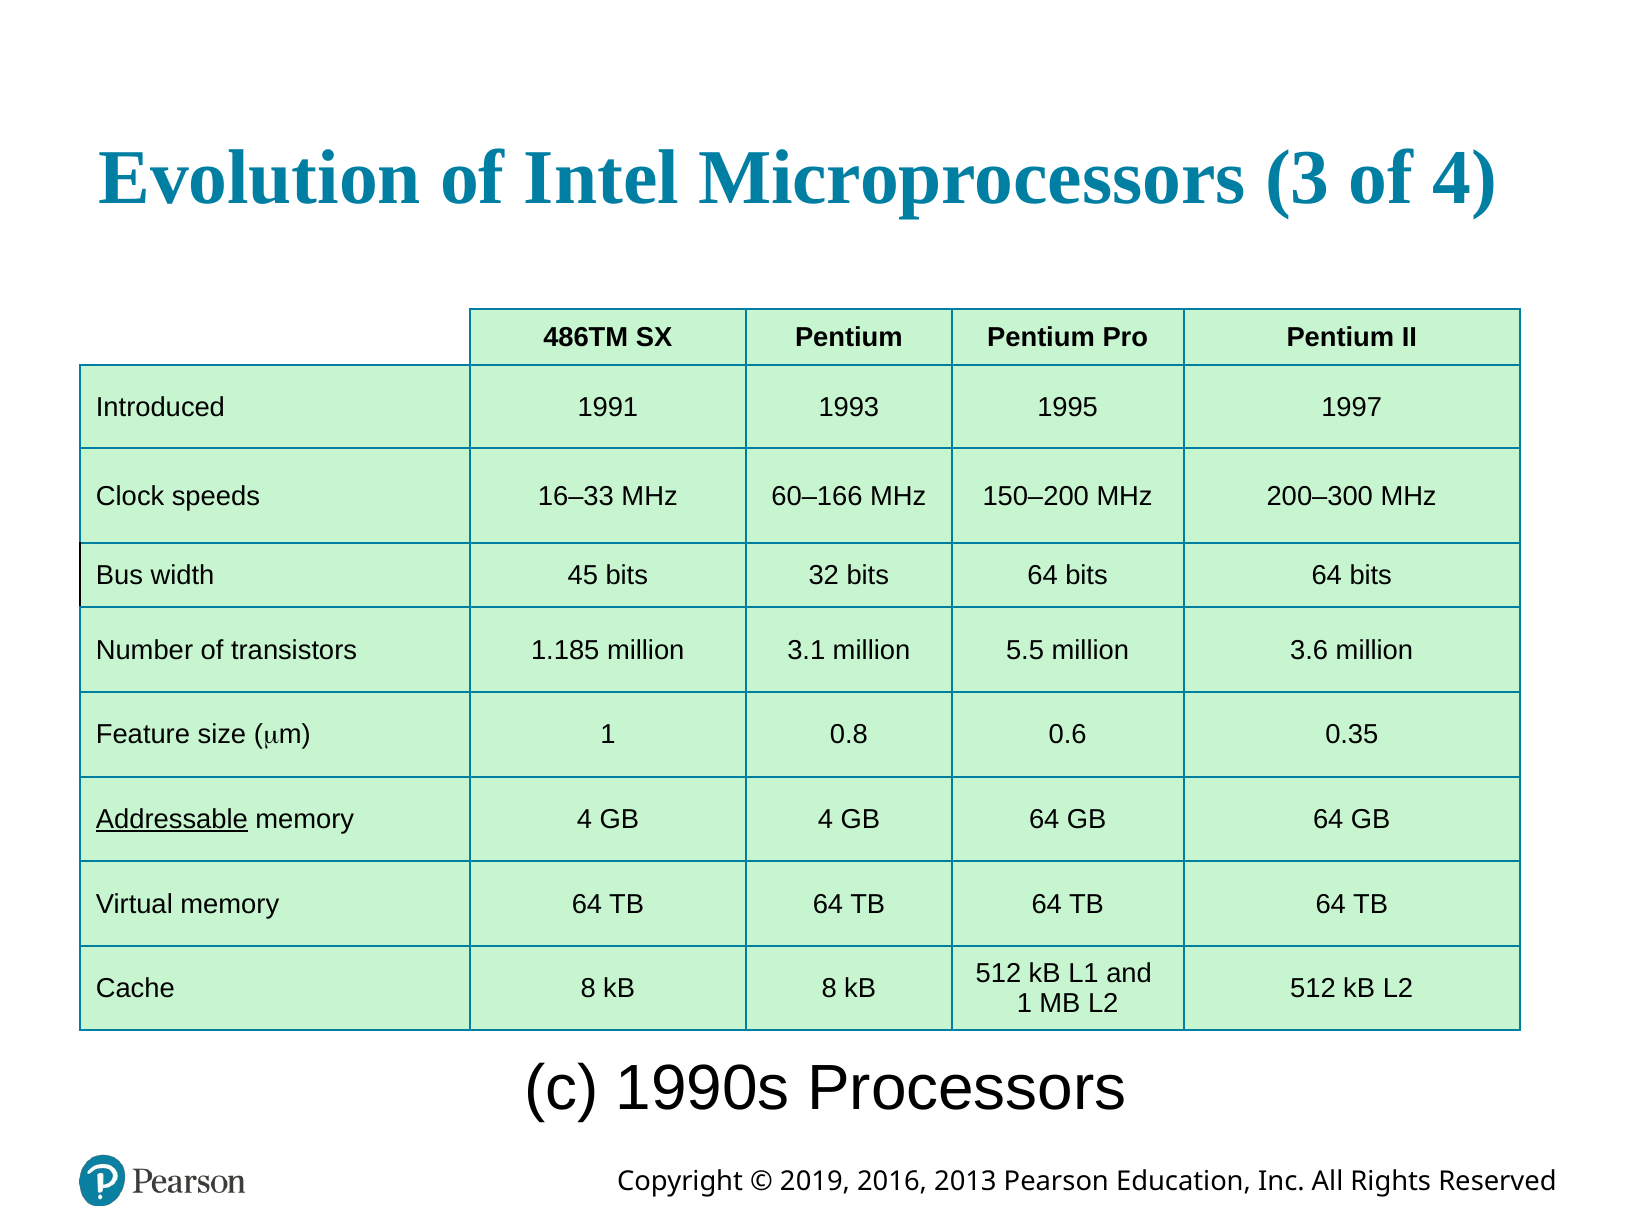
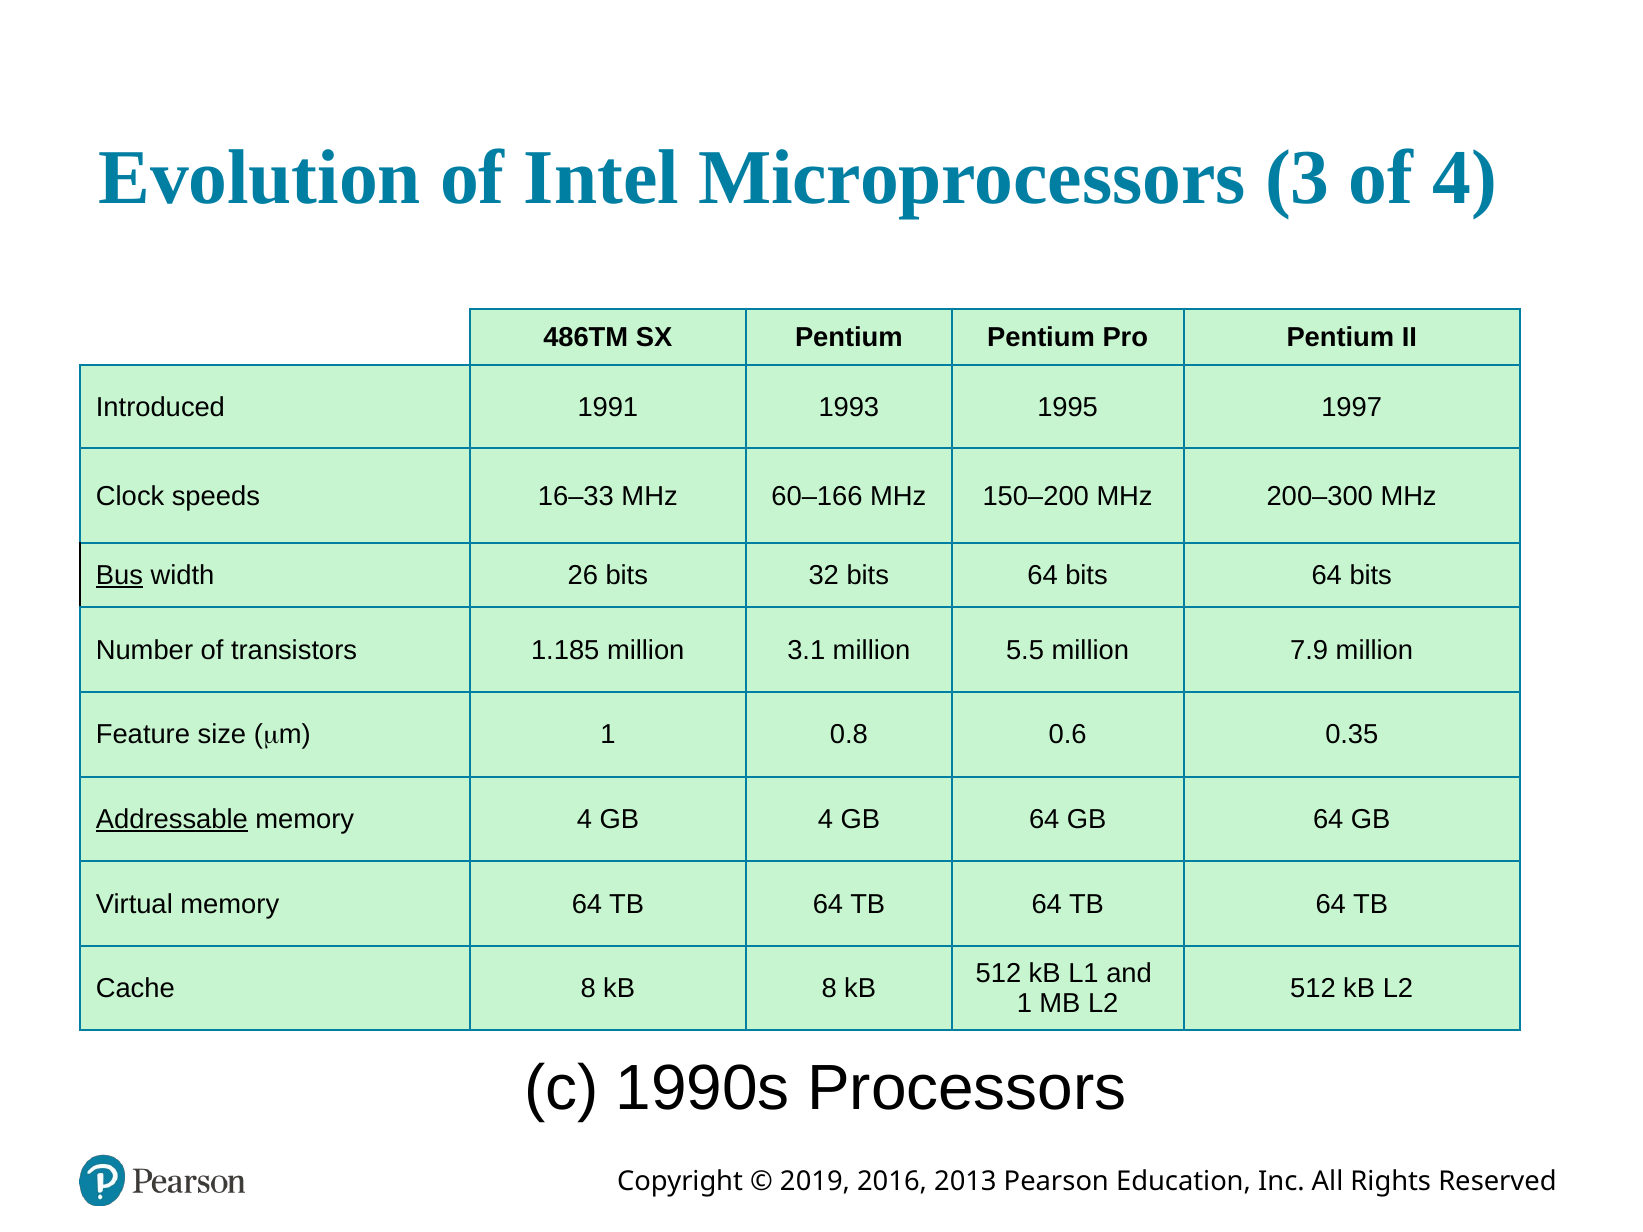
Bus underline: none -> present
45: 45 -> 26
3.6: 3.6 -> 7.9
